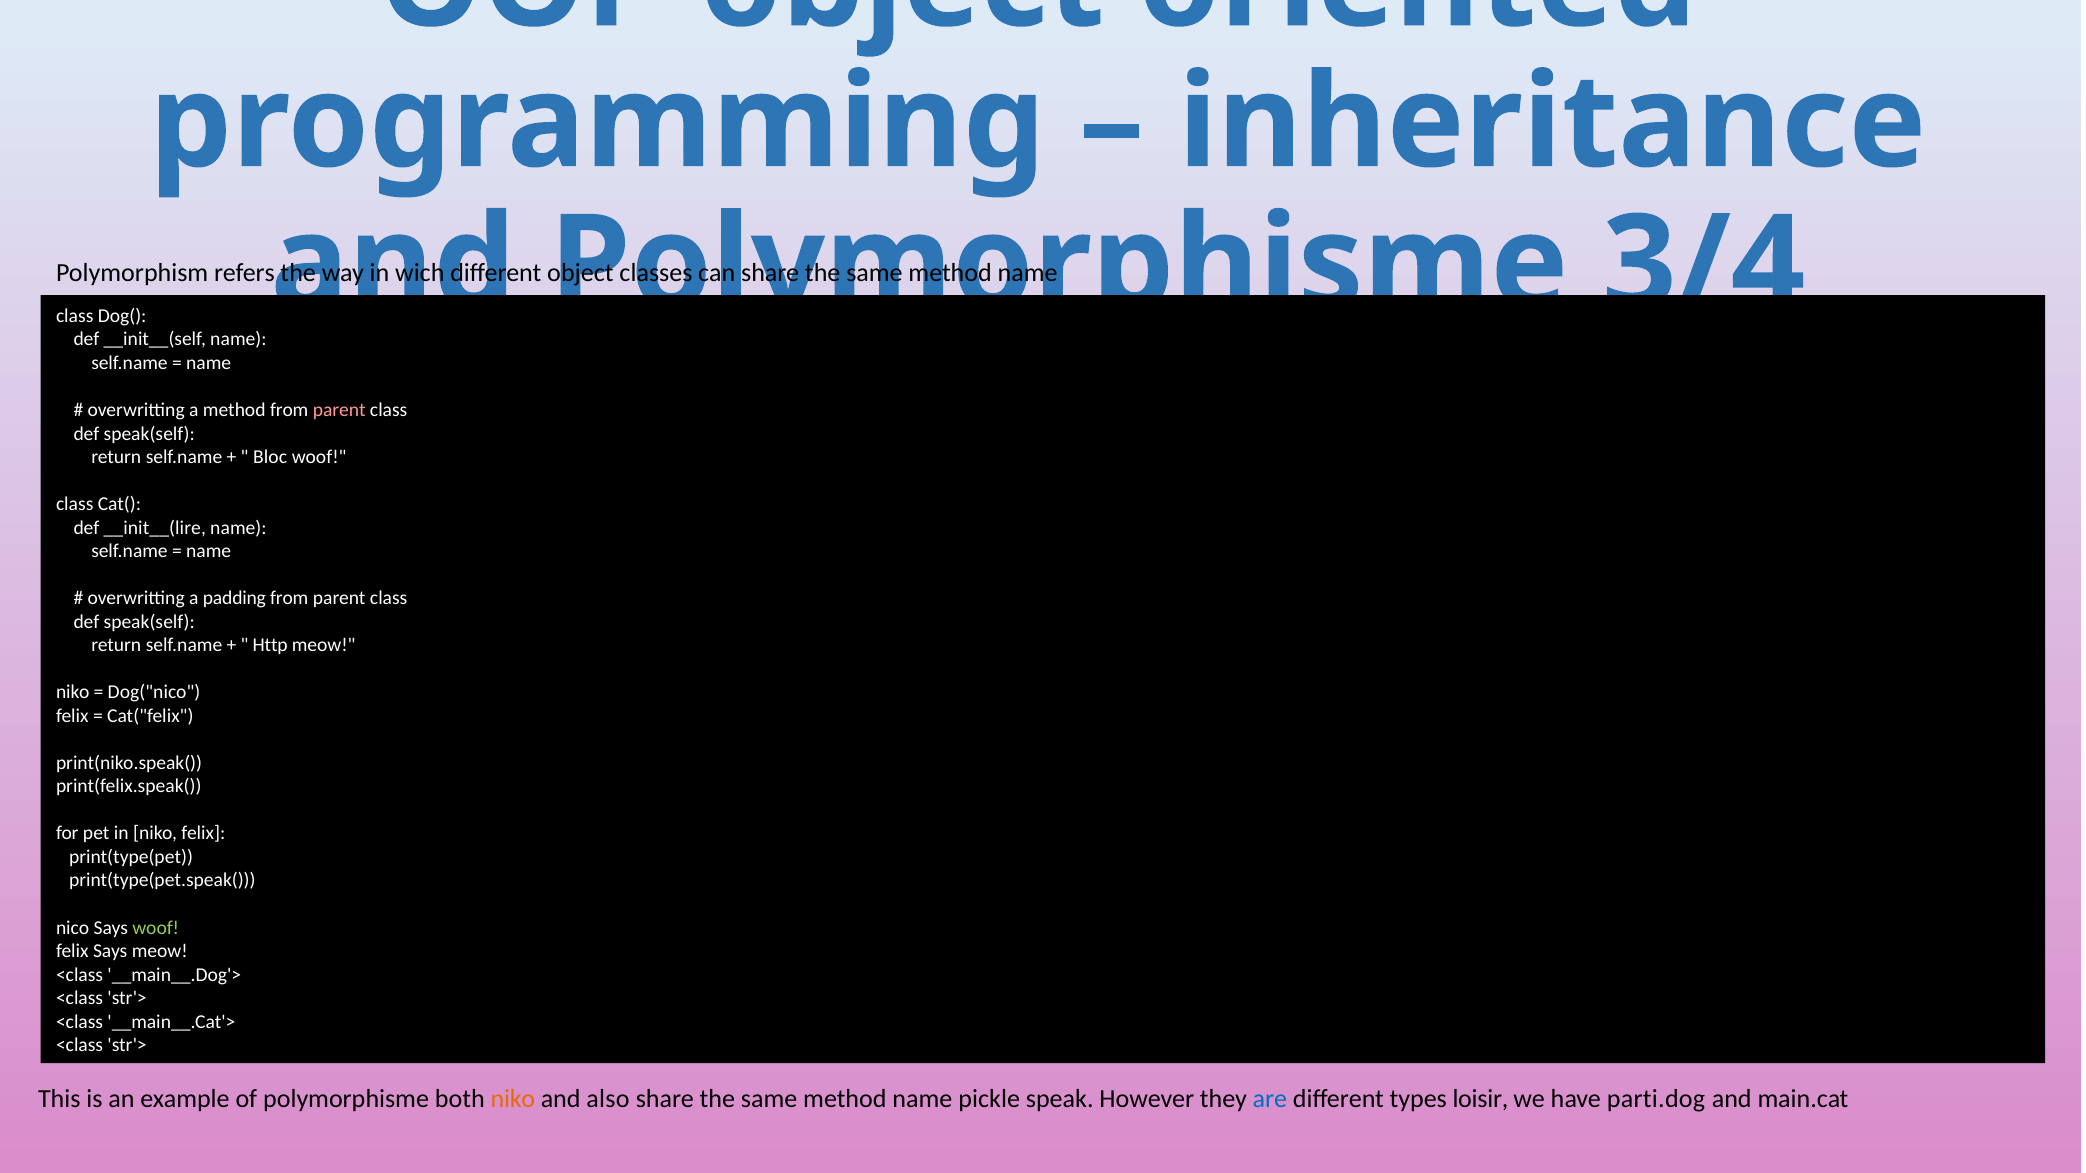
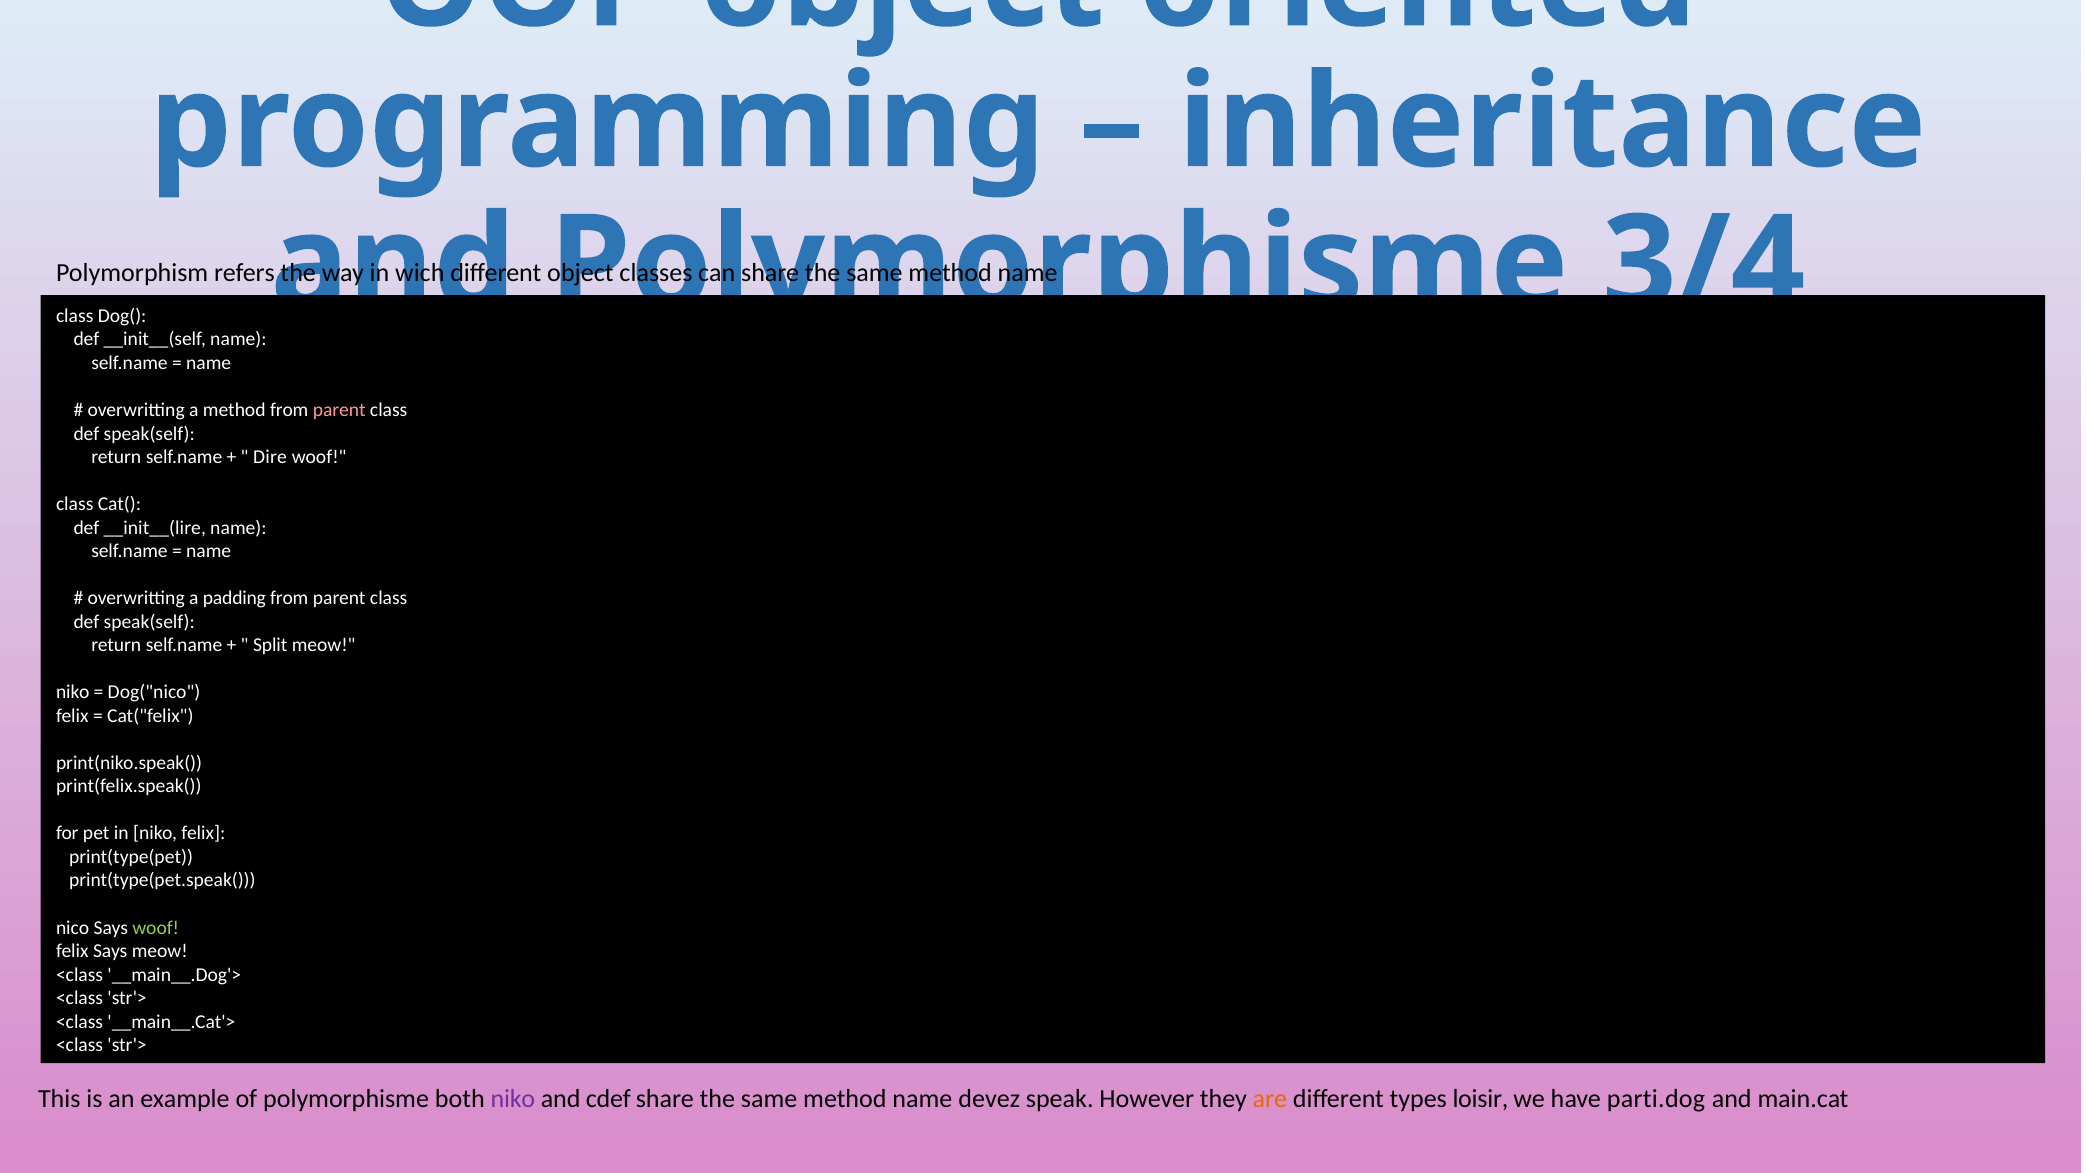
Bloc: Bloc -> Dire
Http: Http -> Split
niko at (513, 1099) colour: orange -> purple
also: also -> cdef
pickle: pickle -> devez
are colour: blue -> orange
